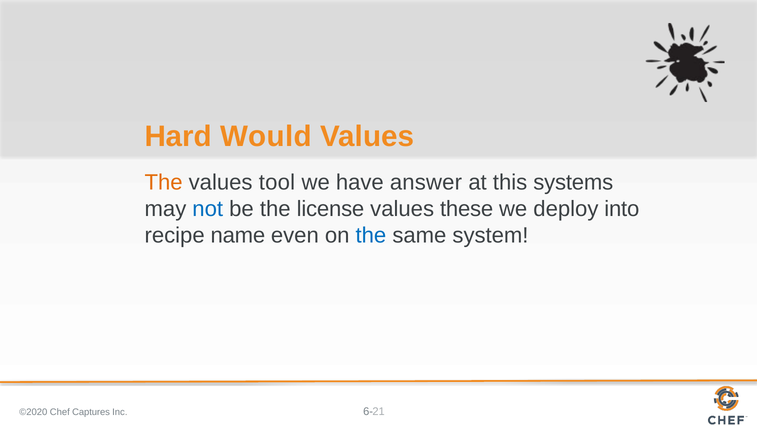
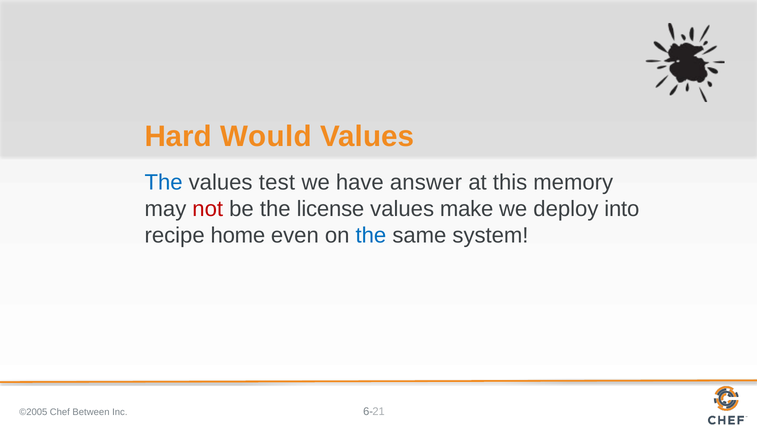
The at (164, 182) colour: orange -> blue
tool: tool -> test
systems: systems -> memory
not colour: blue -> red
these: these -> make
name: name -> home
©2020: ©2020 -> ©2005
Captures: Captures -> Between
